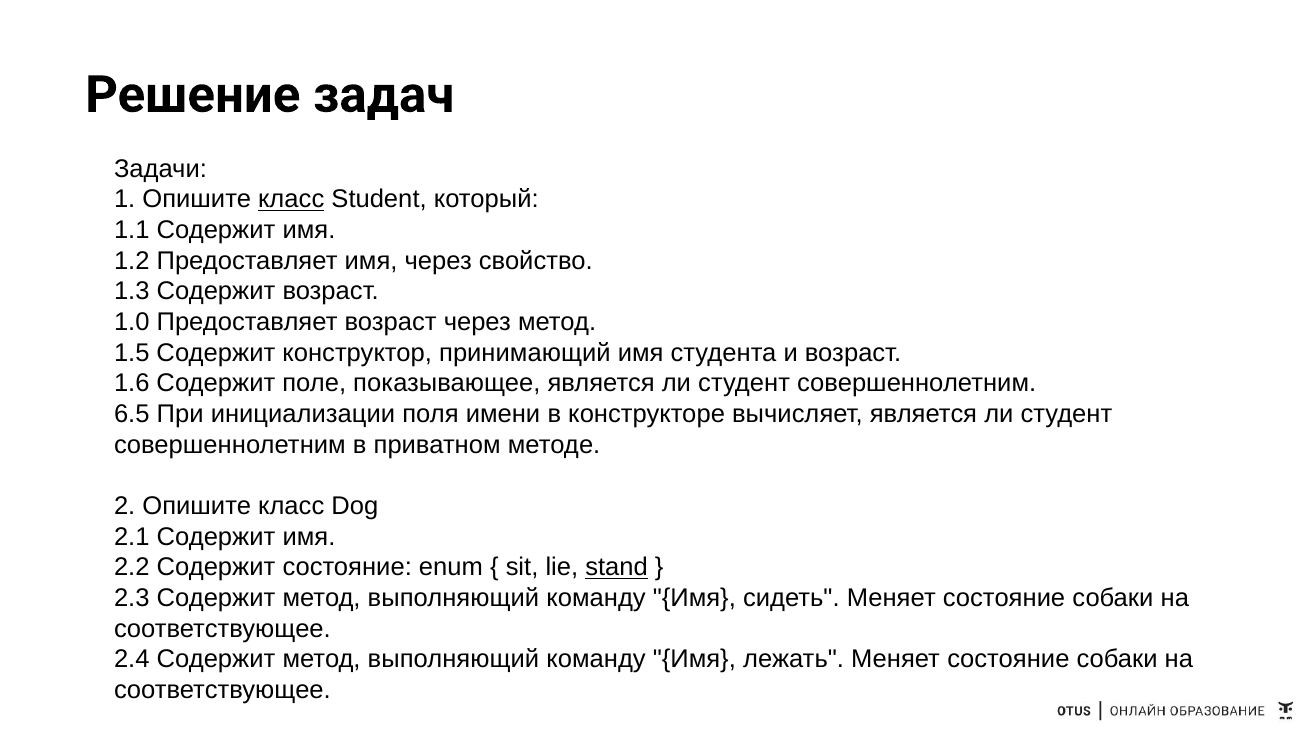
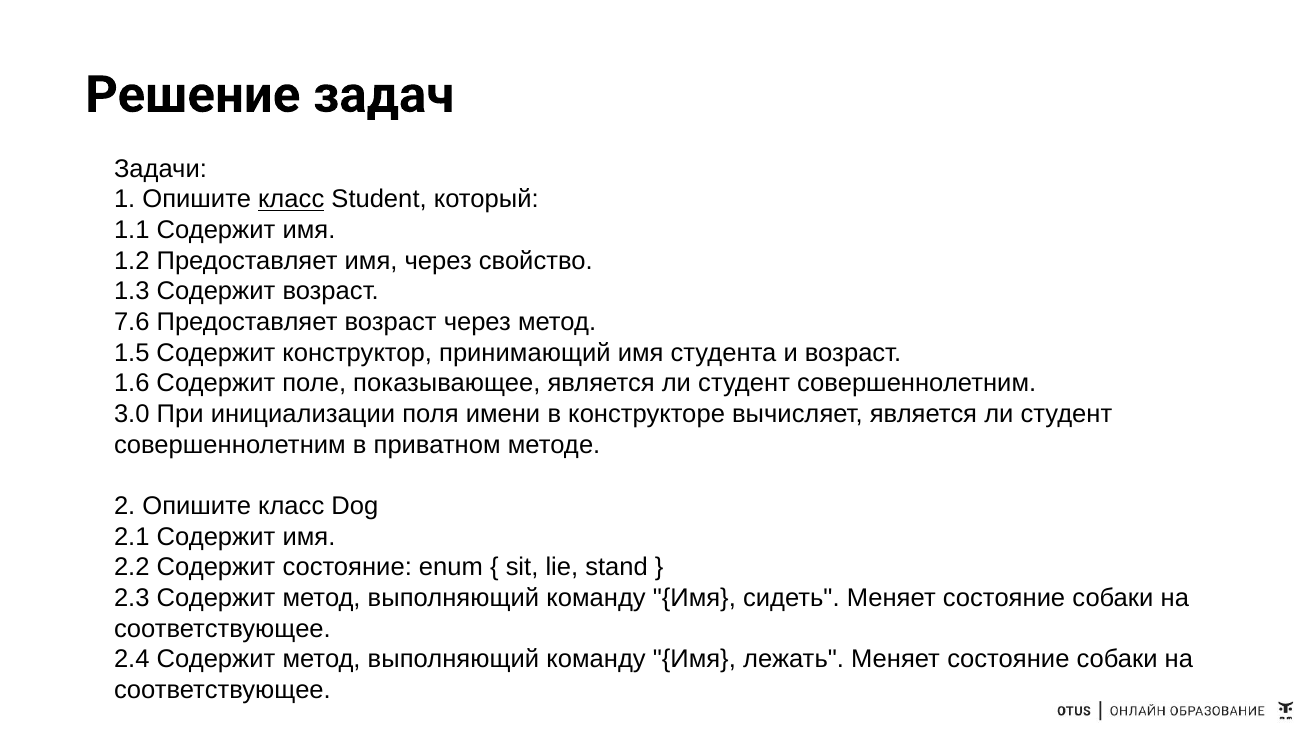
1.0: 1.0 -> 7.6
6.5: 6.5 -> 3.0
stand underline: present -> none
